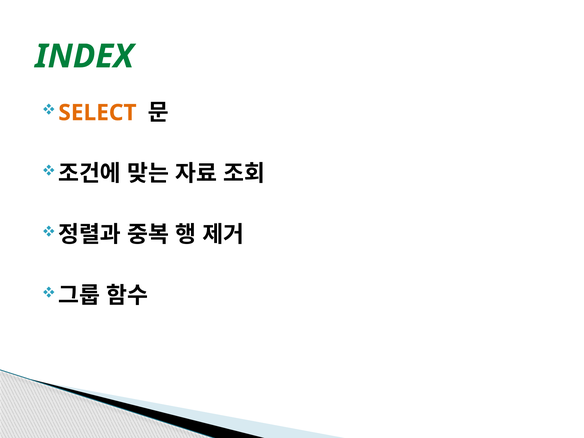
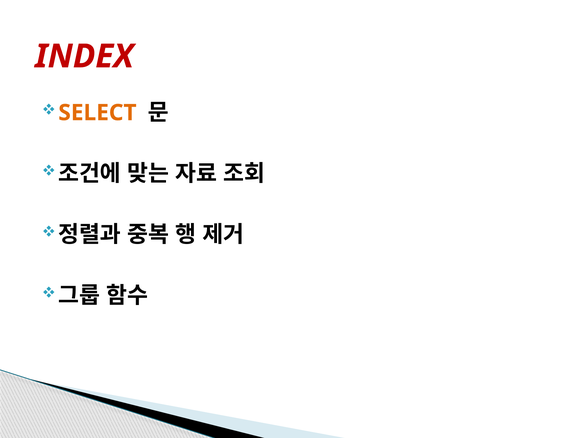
INDEX colour: green -> red
